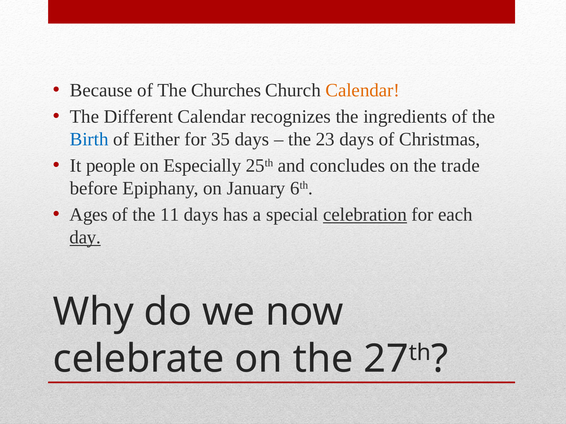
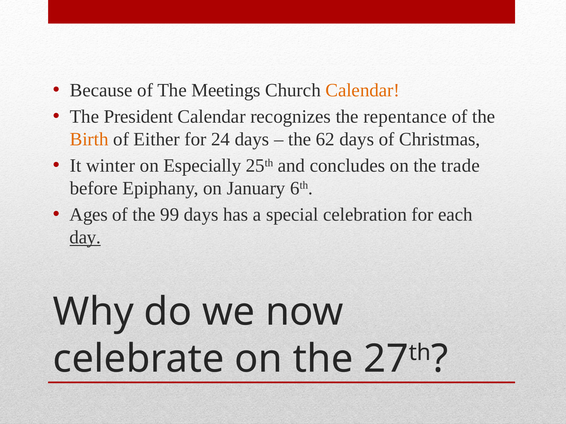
Churches: Churches -> Meetings
Different: Different -> President
ingredients: ingredients -> repentance
Birth colour: blue -> orange
35: 35 -> 24
23: 23 -> 62
people: people -> winter
11: 11 -> 99
celebration underline: present -> none
